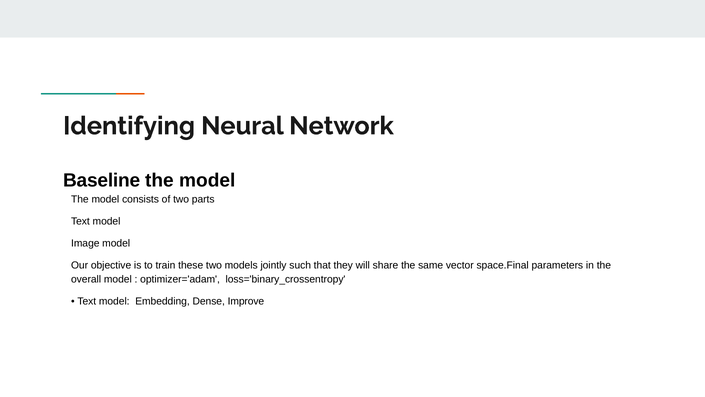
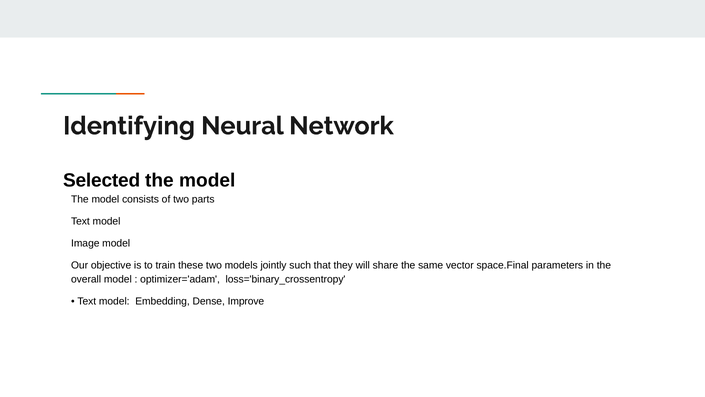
Baseline: Baseline -> Selected
